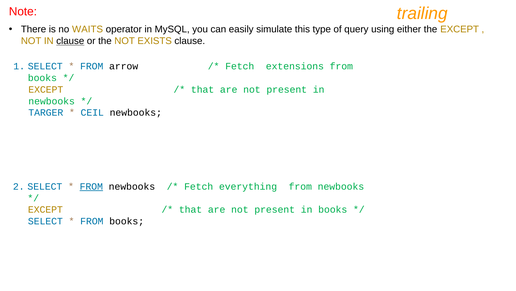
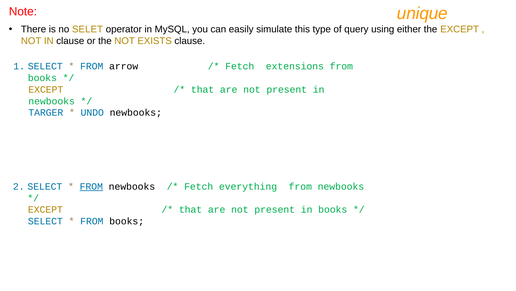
trailing: trailing -> unique
WAITS: WAITS -> SELET
clause at (70, 41) underline: present -> none
CEIL: CEIL -> UNDO
